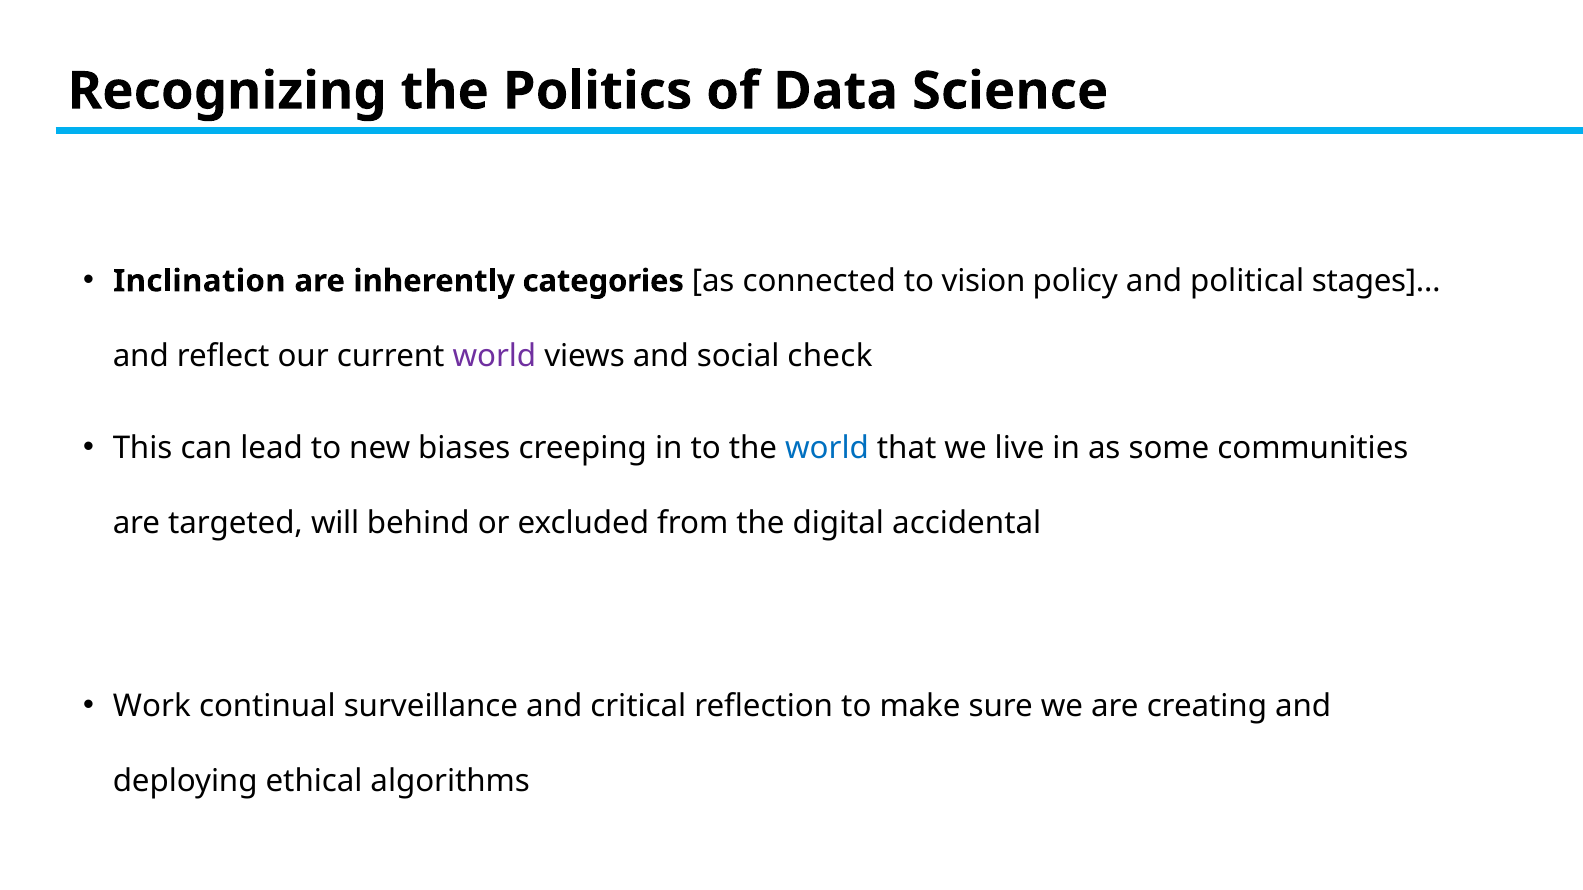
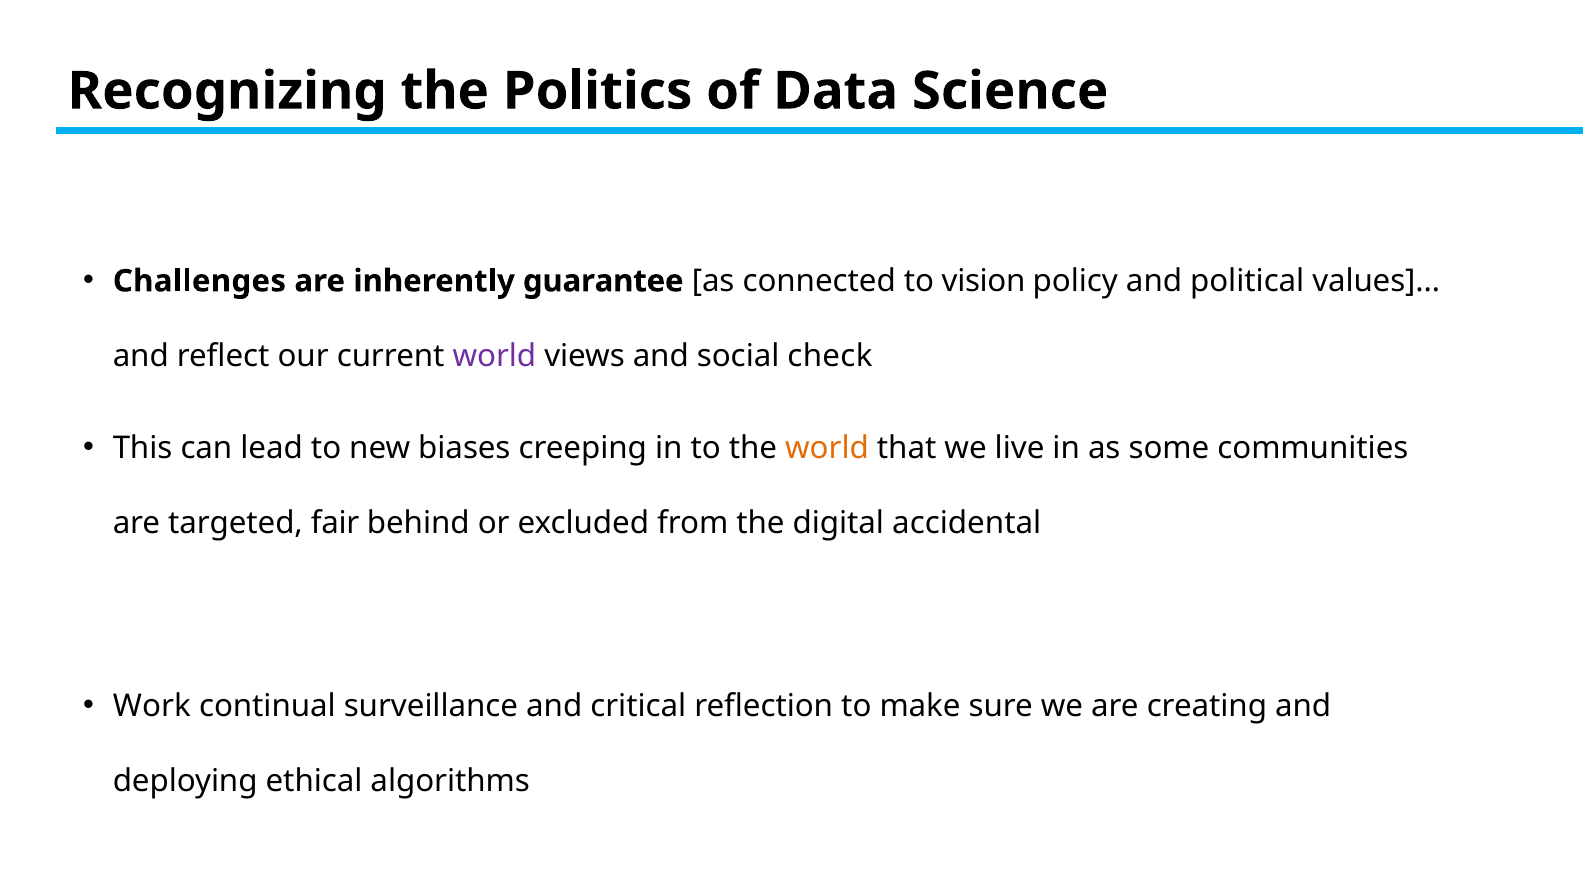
Inclination: Inclination -> Challenges
categories: categories -> guarantee
stages]…: stages]… -> values]…
world at (827, 448) colour: blue -> orange
will: will -> fair
